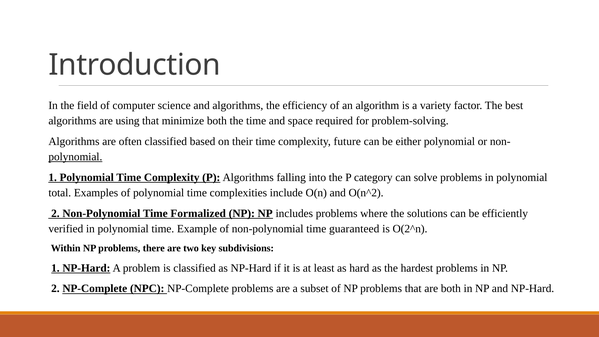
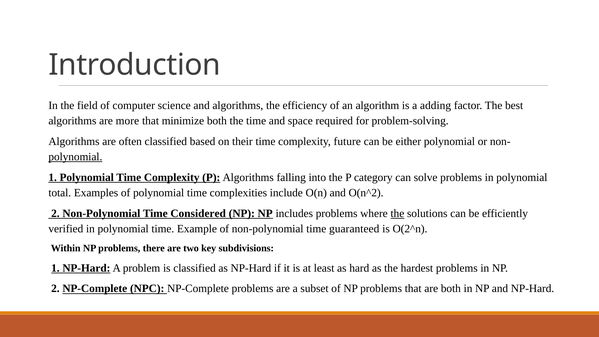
variety: variety -> adding
using: using -> more
Formalized: Formalized -> Considered
the at (397, 213) underline: none -> present
